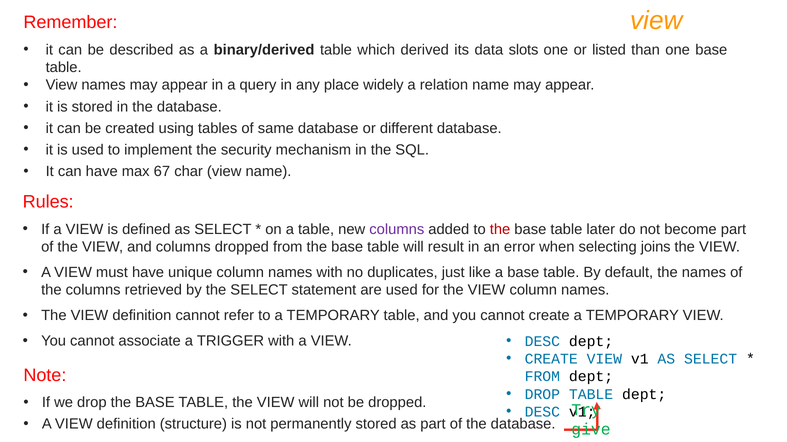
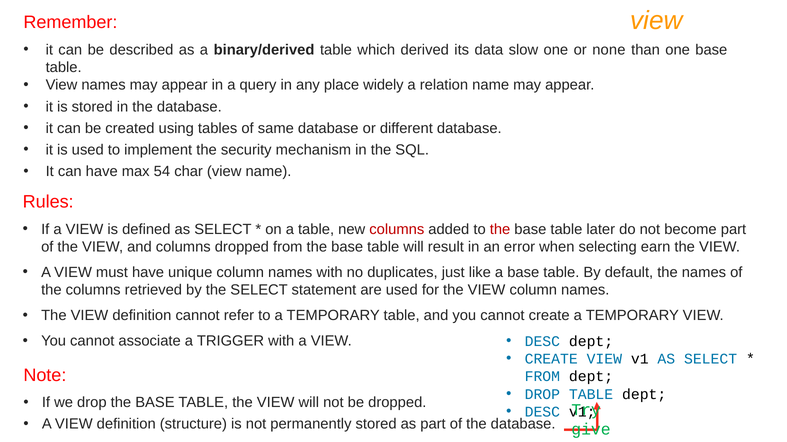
slots: slots -> slow
listed: listed -> none
67: 67 -> 54
columns at (397, 230) colour: purple -> red
joins: joins -> earn
